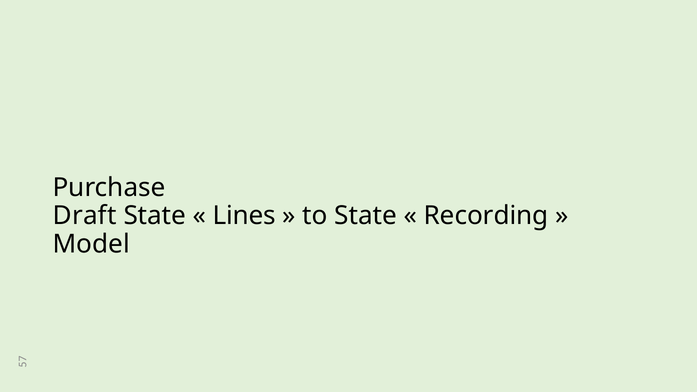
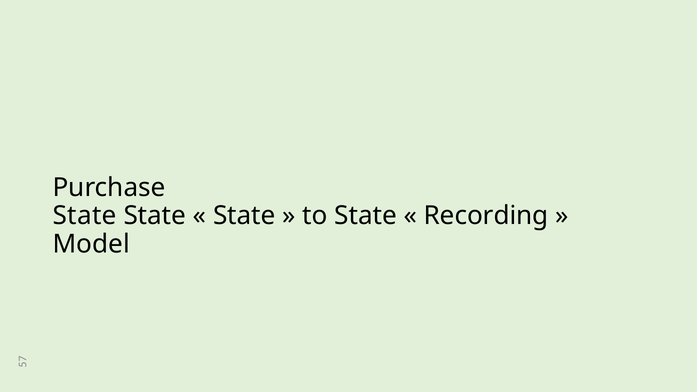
Draft at (85, 216): Draft -> State
Lines at (244, 216): Lines -> State
